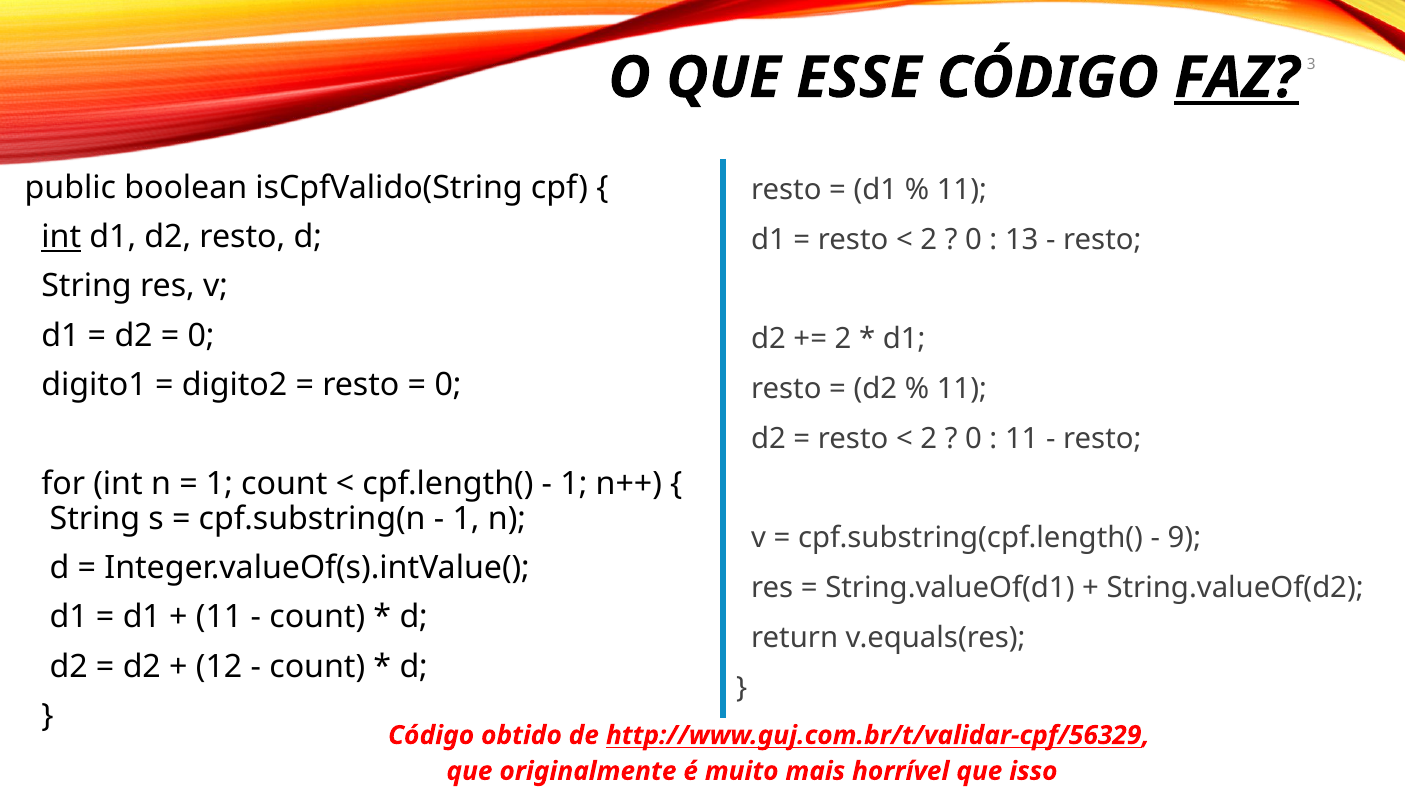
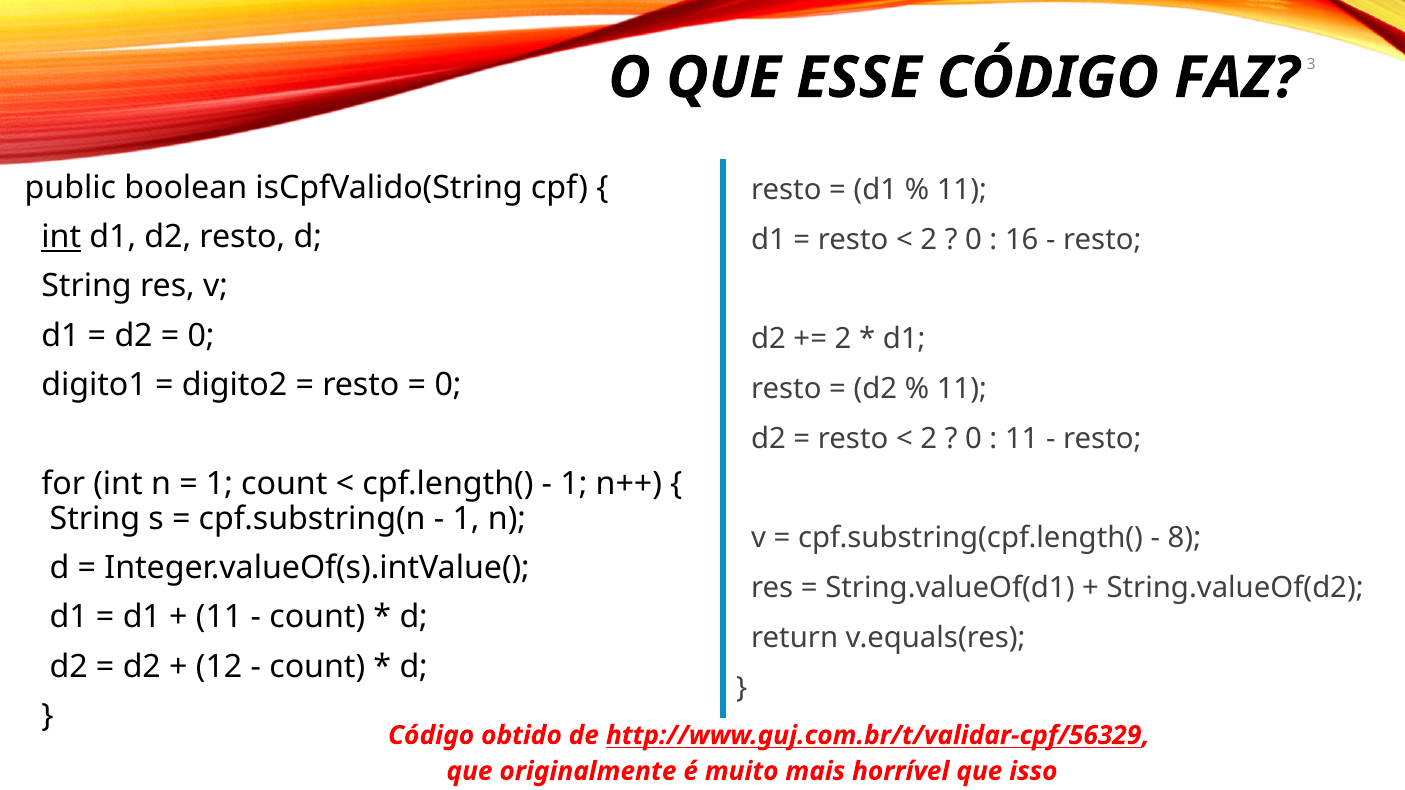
FAZ underline: present -> none
13: 13 -> 16
9: 9 -> 8
